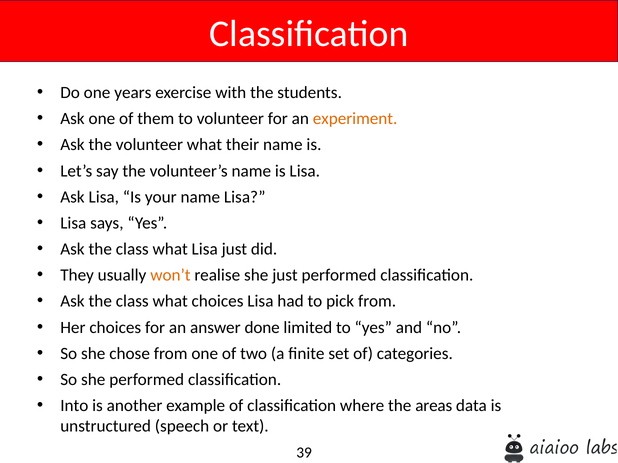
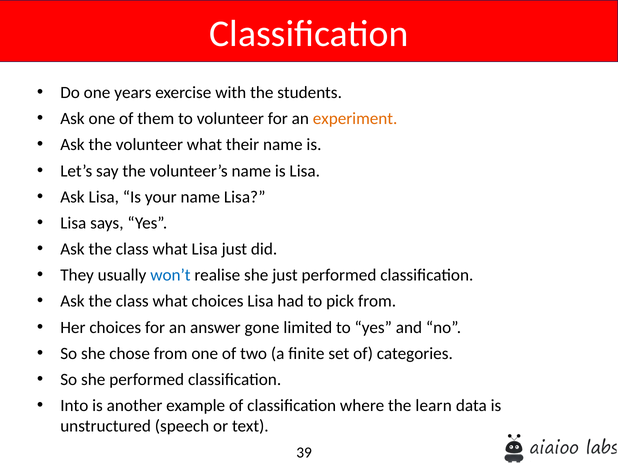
won’t colour: orange -> blue
done: done -> gone
areas: areas -> learn
